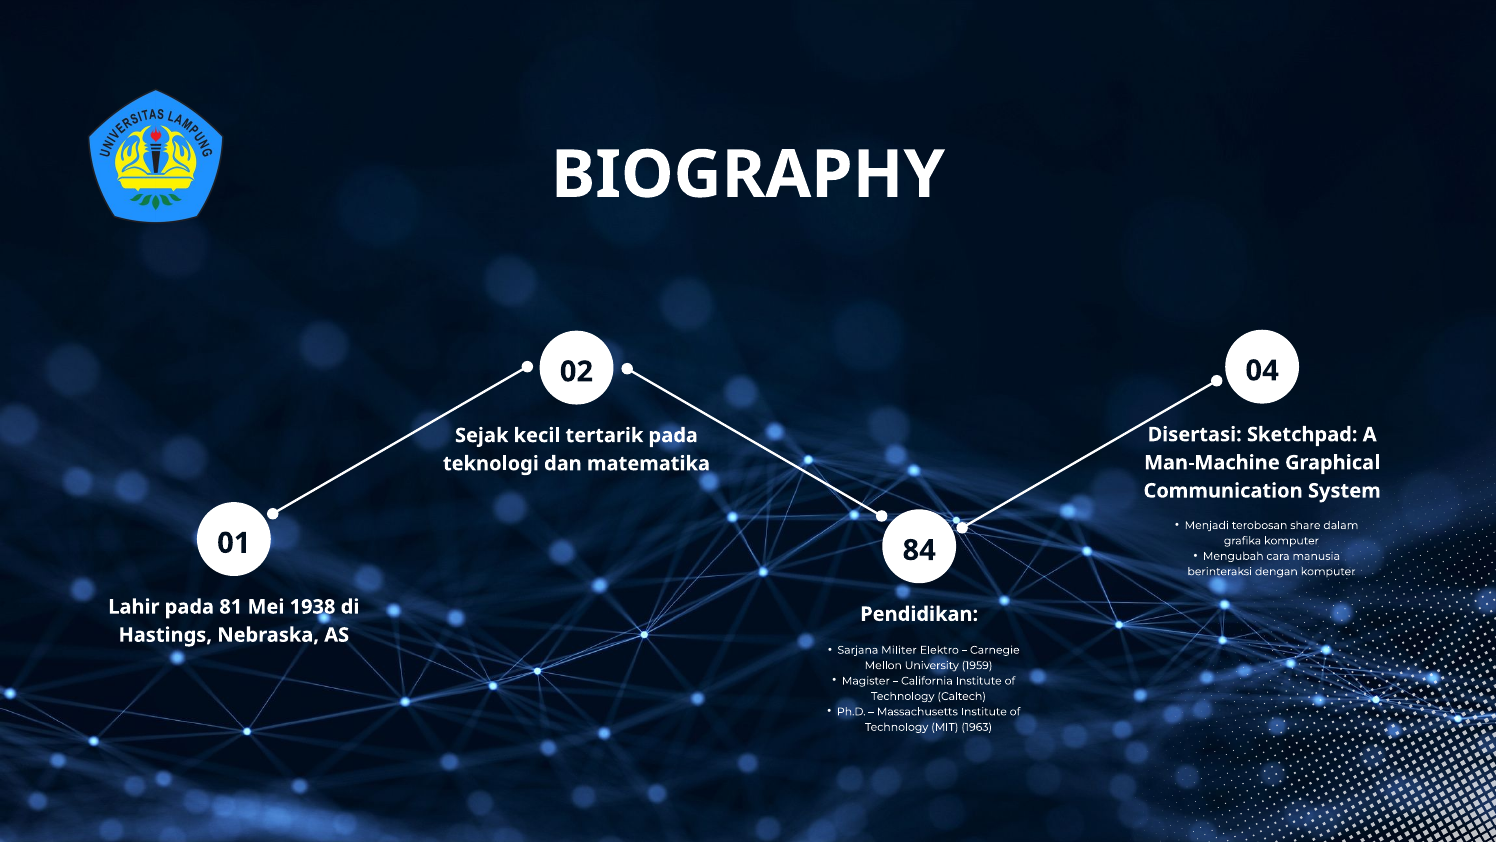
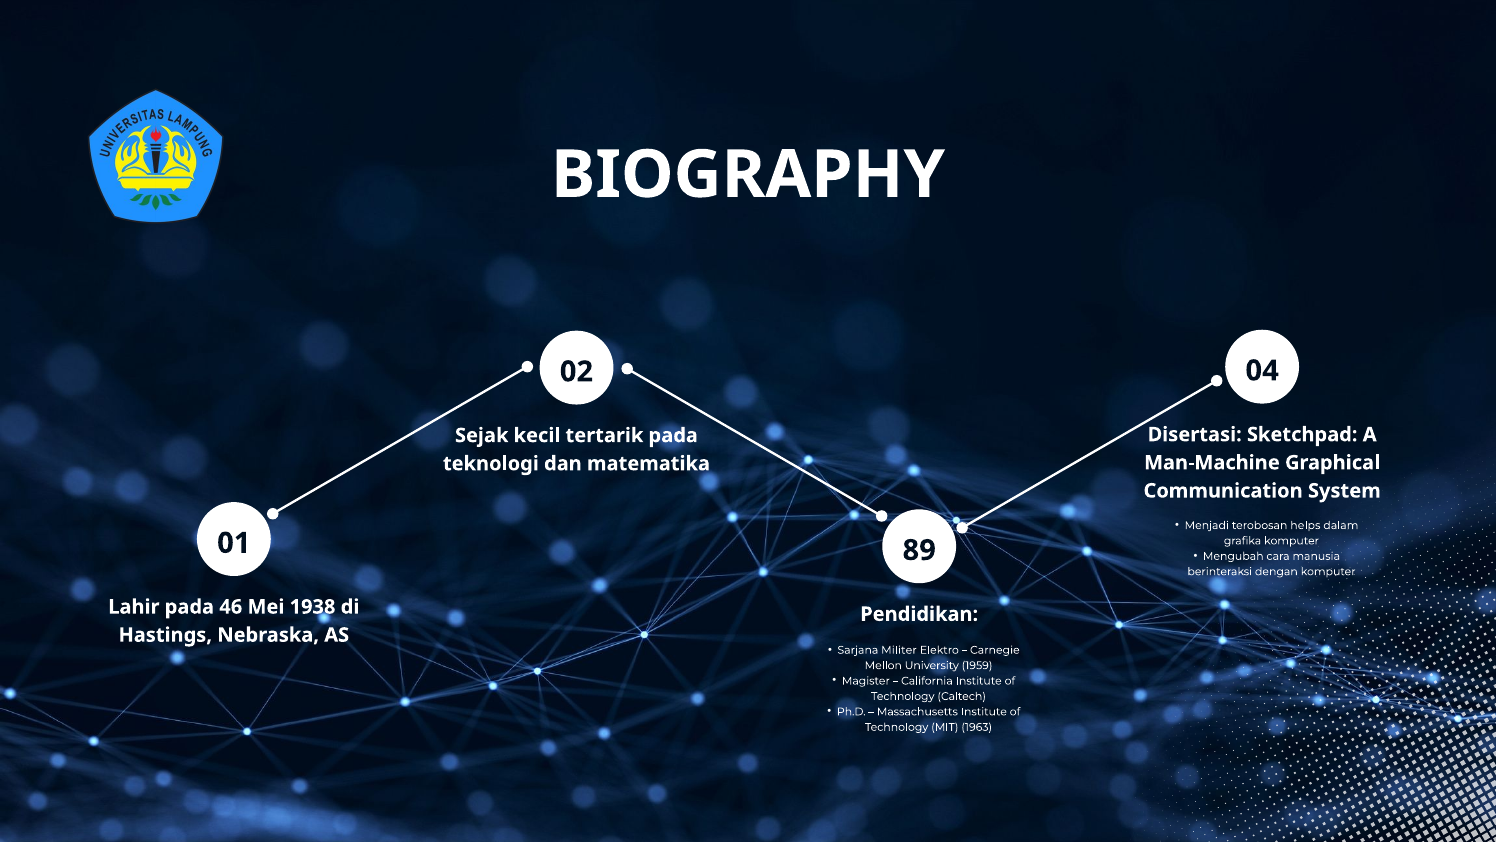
share: share -> helps
84: 84 -> 89
81: 81 -> 46
